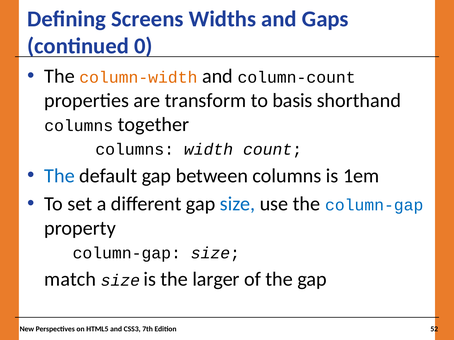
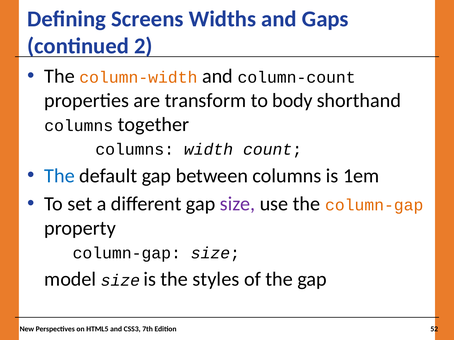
0: 0 -> 2
basis: basis -> body
size at (238, 204) colour: blue -> purple
column-gap at (374, 205) colour: blue -> orange
match: match -> model
larger: larger -> styles
